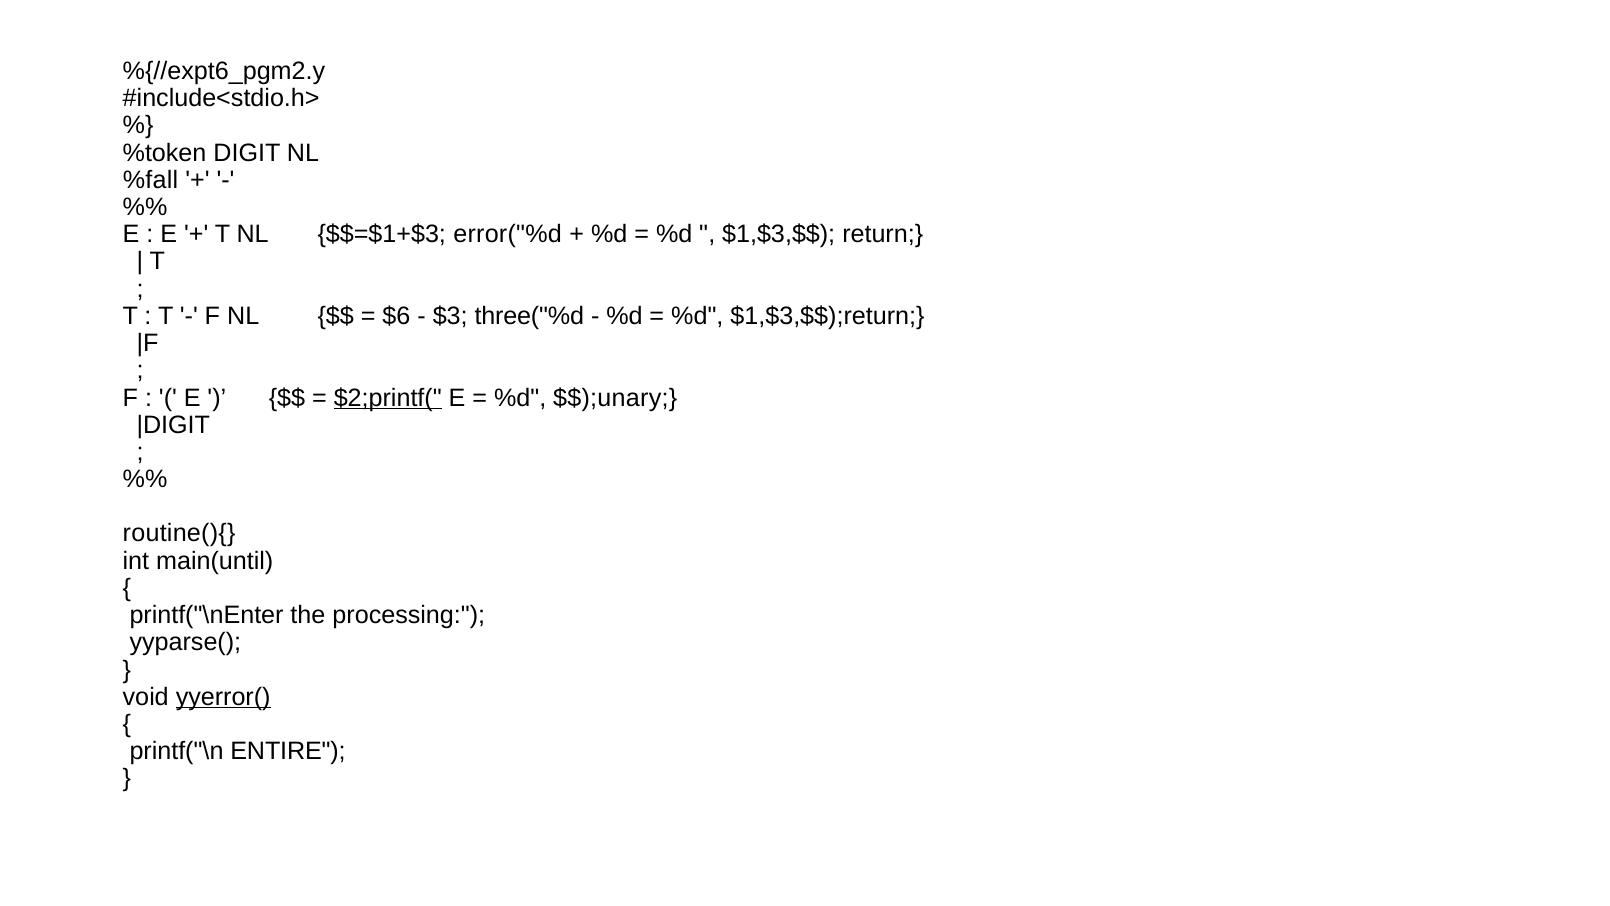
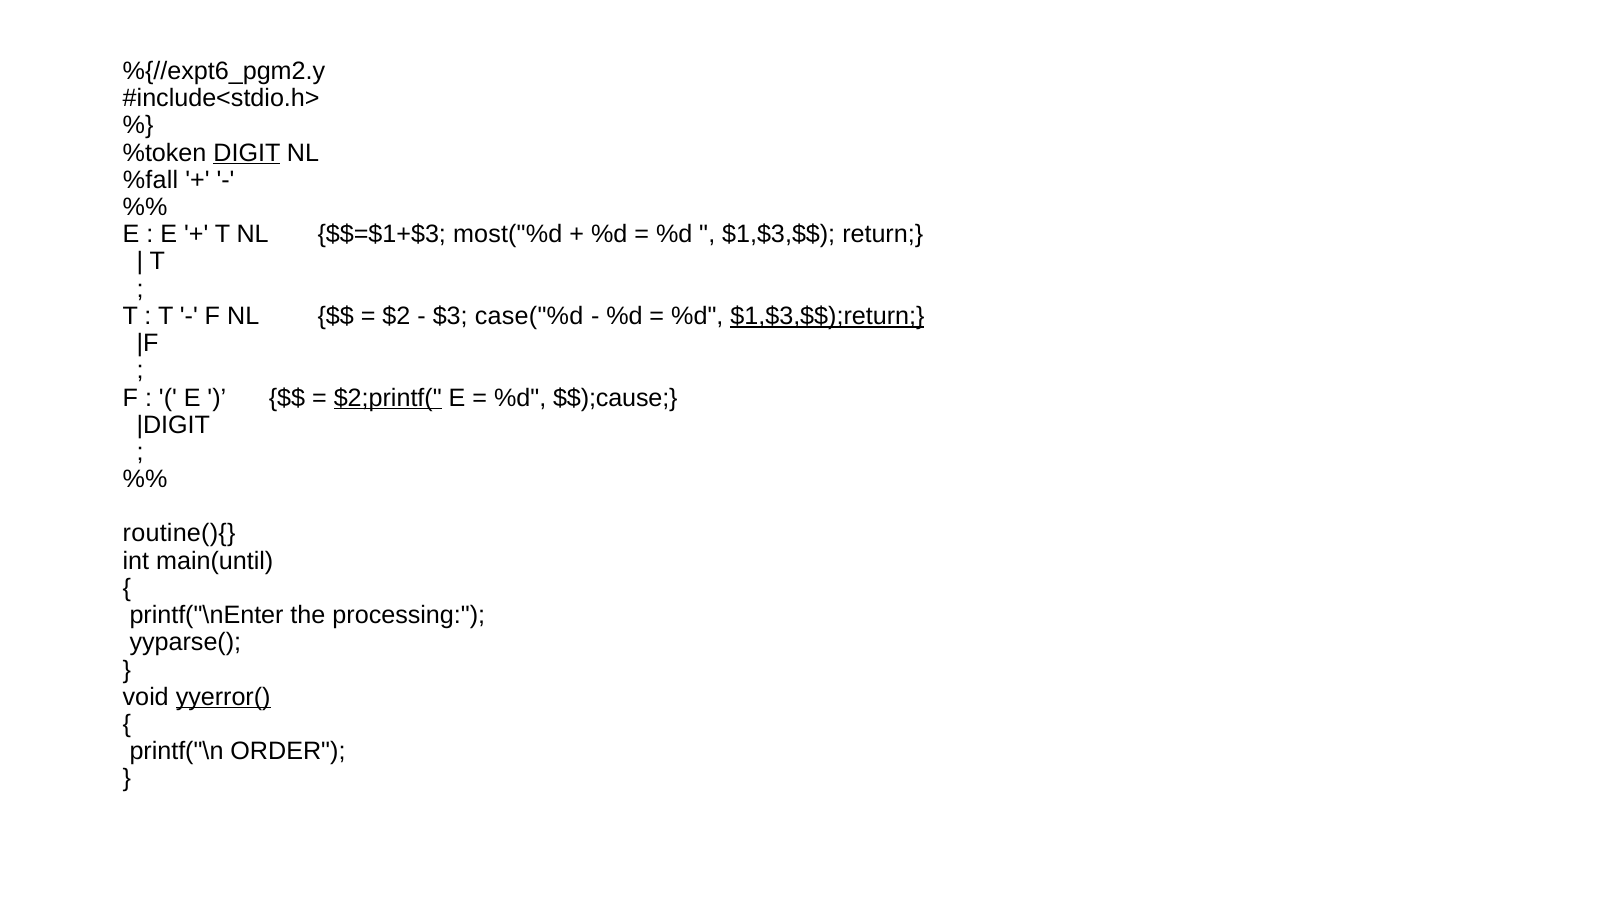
DIGIT underline: none -> present
error("%d: error("%d -> most("%d
$6: $6 -> $2
three("%d: three("%d -> case("%d
$1,$3,$$);return underline: none -> present
$$);unary: $$);unary -> $$);cause
ENTIRE: ENTIRE -> ORDER
